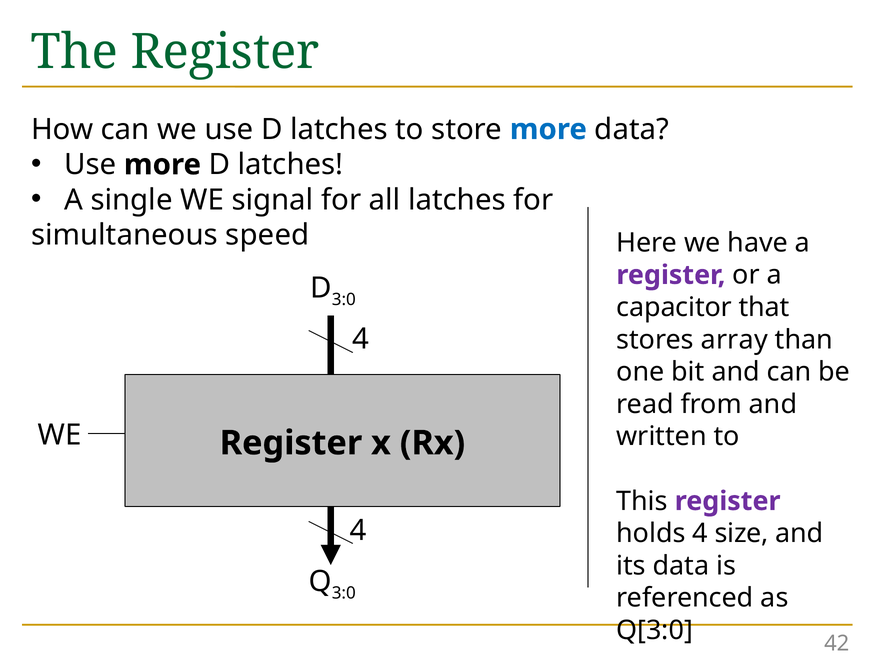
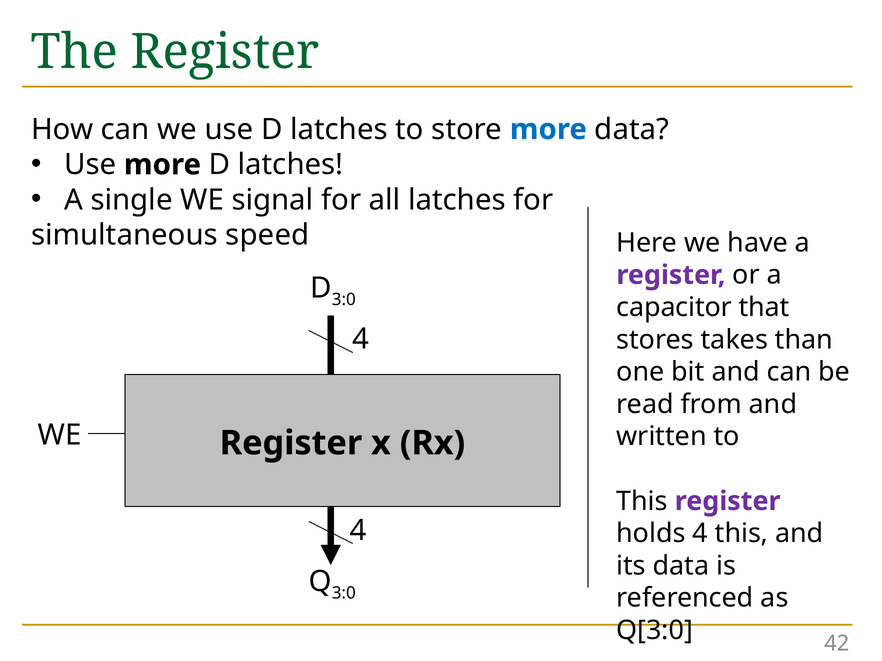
array: array -> takes
4 size: size -> this
